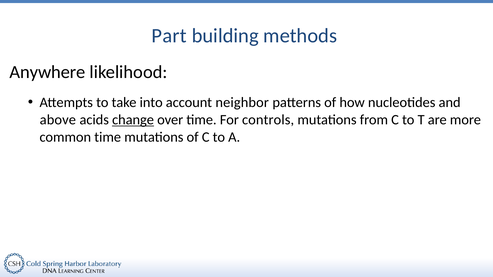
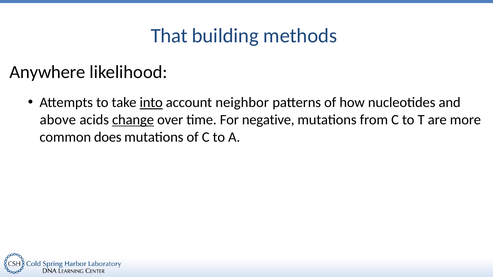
Part: Part -> That
into underline: none -> present
controls: controls -> negative
common time: time -> does
